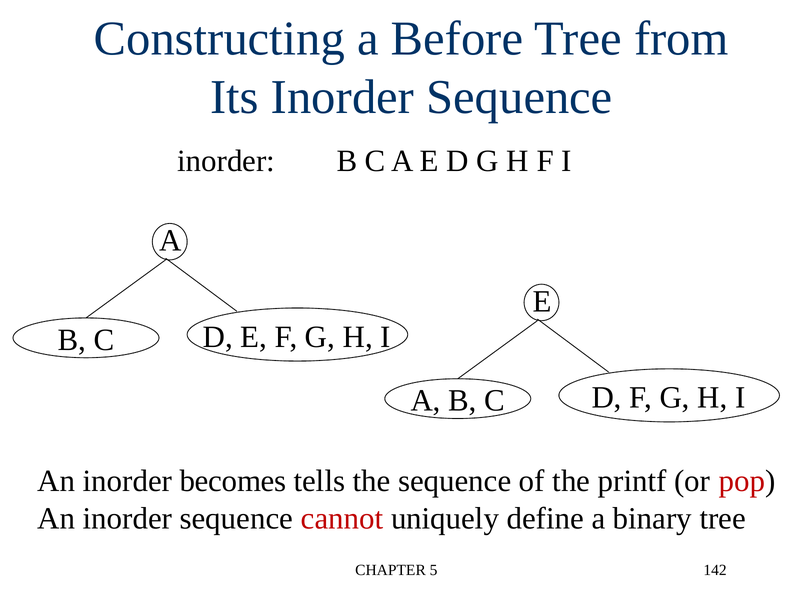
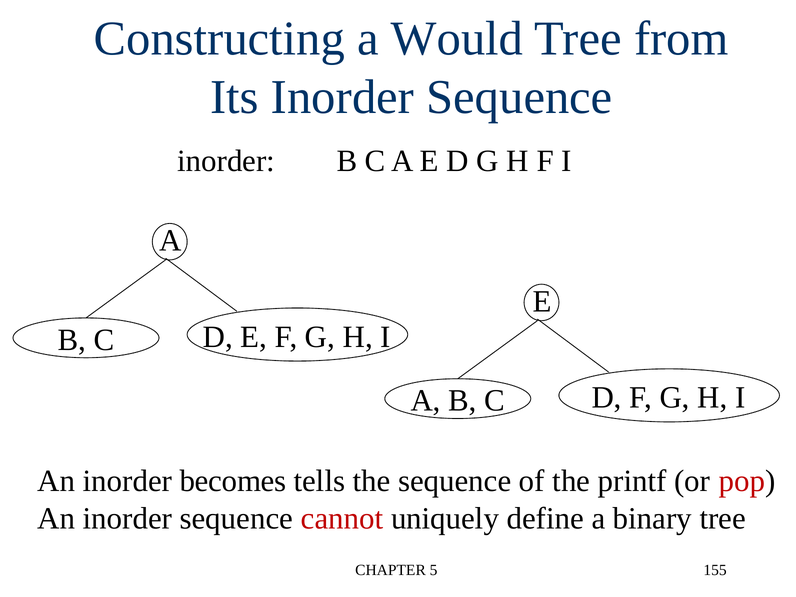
Before: Before -> Would
142: 142 -> 155
